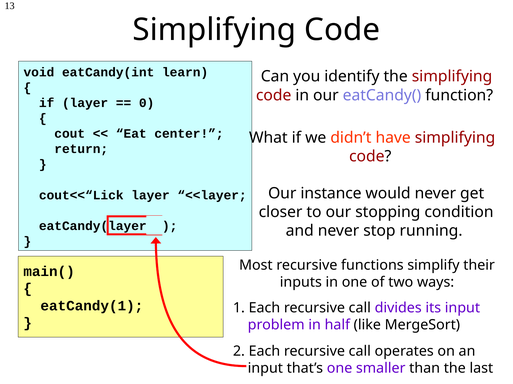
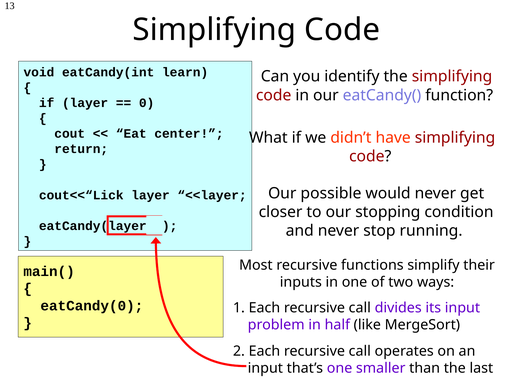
instance: instance -> possible
eatCandy(1: eatCandy(1 -> eatCandy(0
